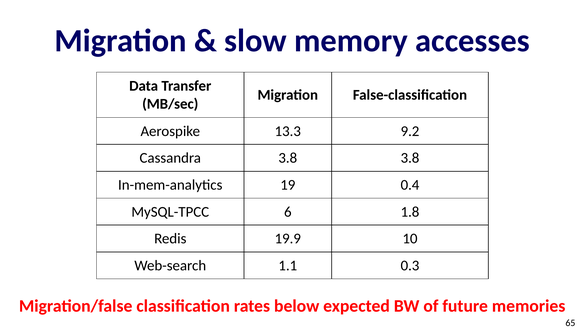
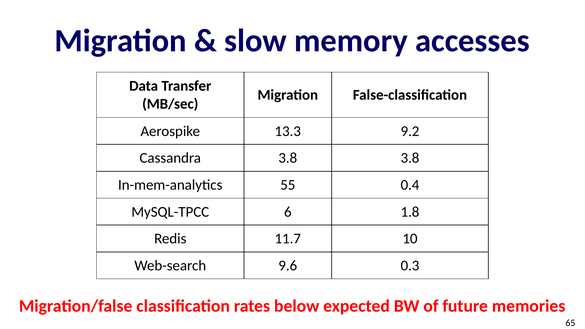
19: 19 -> 55
19.9: 19.9 -> 11.7
1.1: 1.1 -> 9.6
